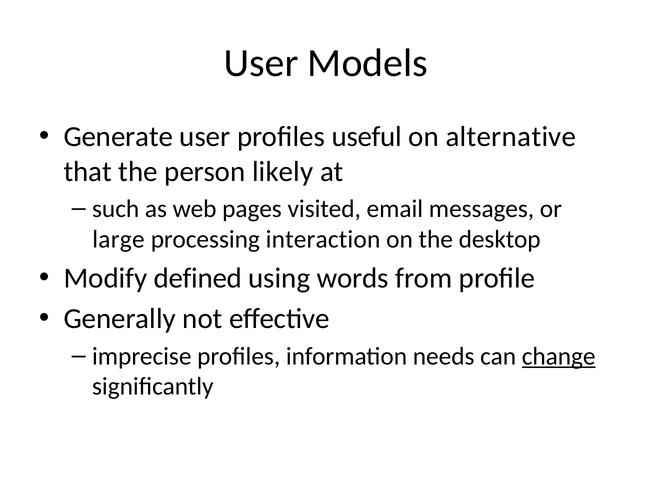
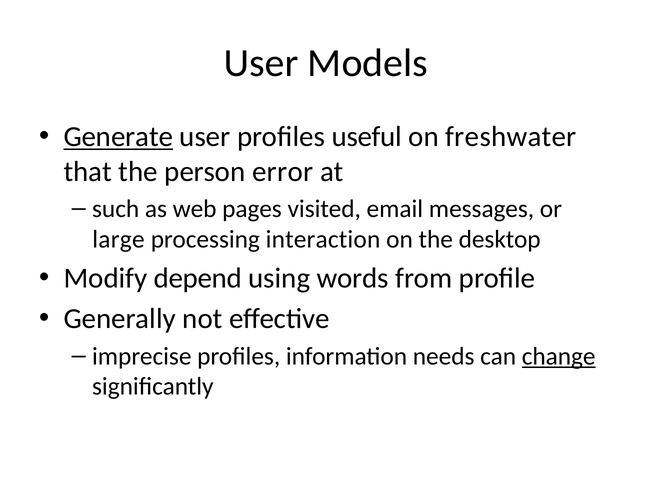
Generate underline: none -> present
alternative: alternative -> freshwater
likely: likely -> error
defined: defined -> depend
